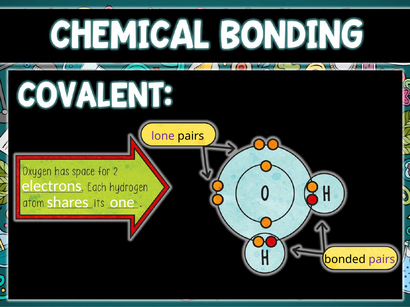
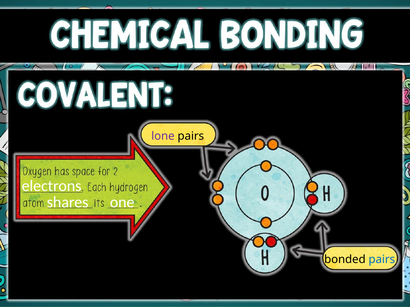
pairs at (382, 260) colour: purple -> blue
